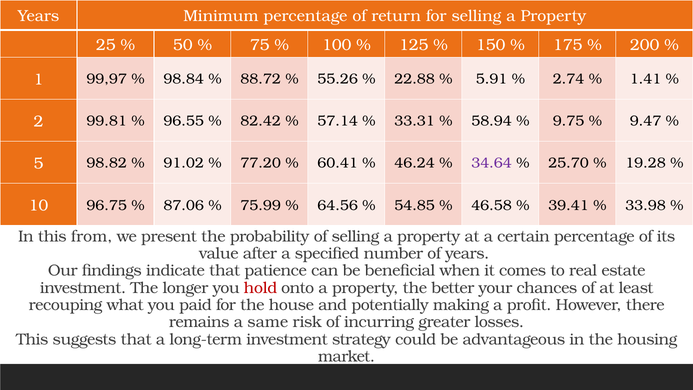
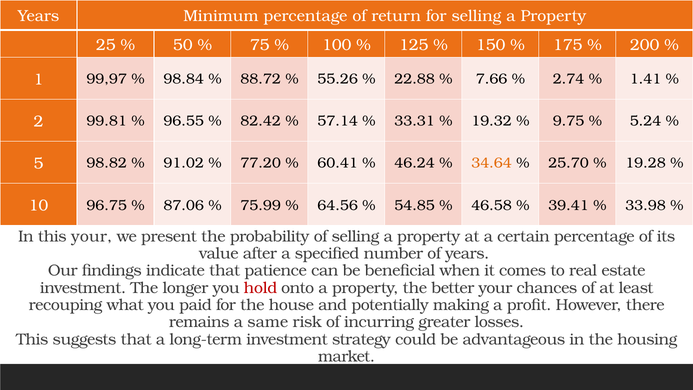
5.91: 5.91 -> 7.66
58.94: 58.94 -> 19.32
9.47: 9.47 -> 5.24
34.64 colour: purple -> orange
this from: from -> your
